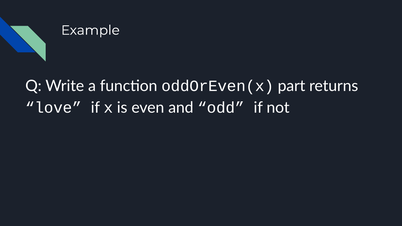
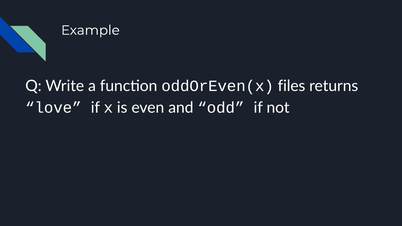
part: part -> files
